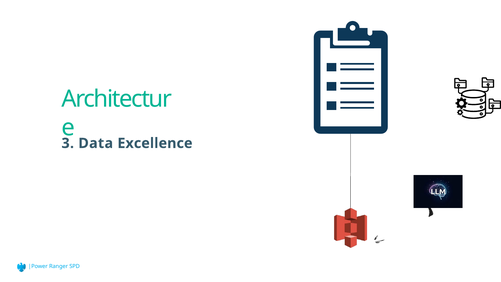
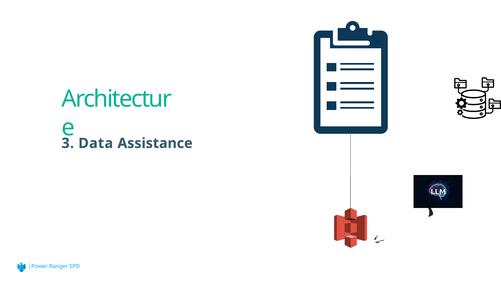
Excellence: Excellence -> Assistance
